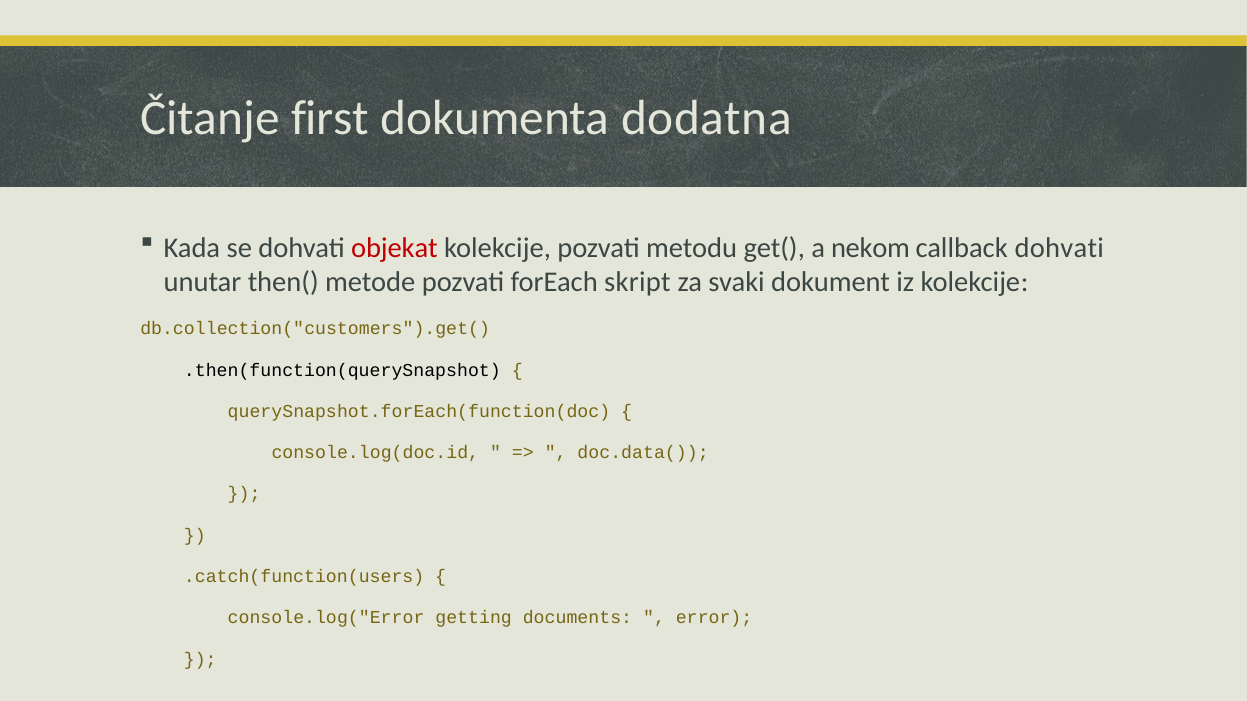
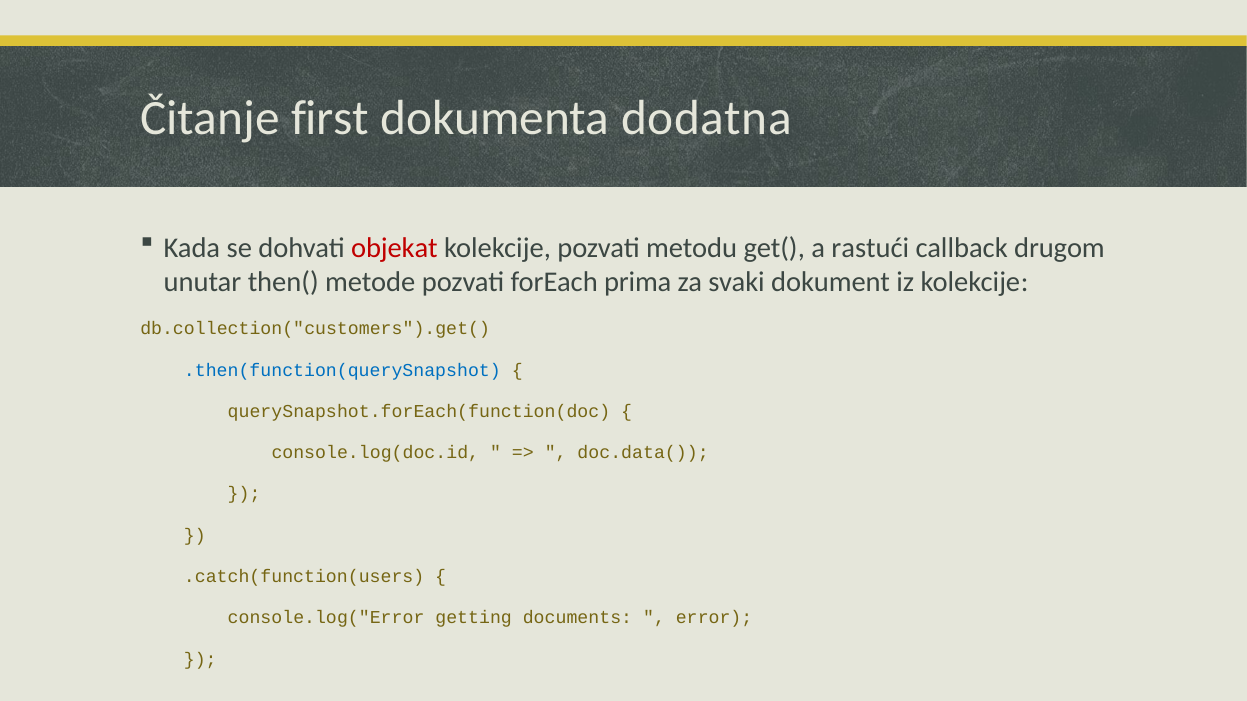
nekom: nekom -> rastući
callback dohvati: dohvati -> drugom
skript: skript -> prima
.then(function(querySnapshot colour: black -> blue
